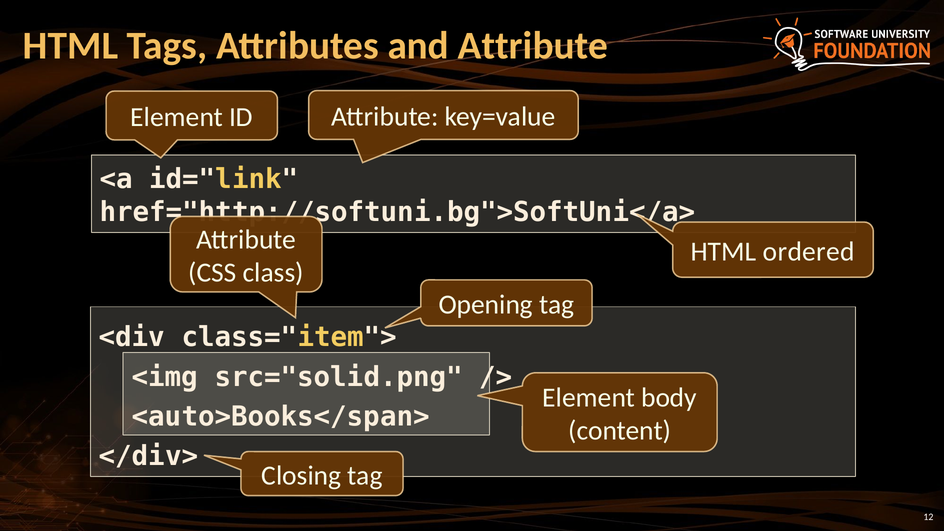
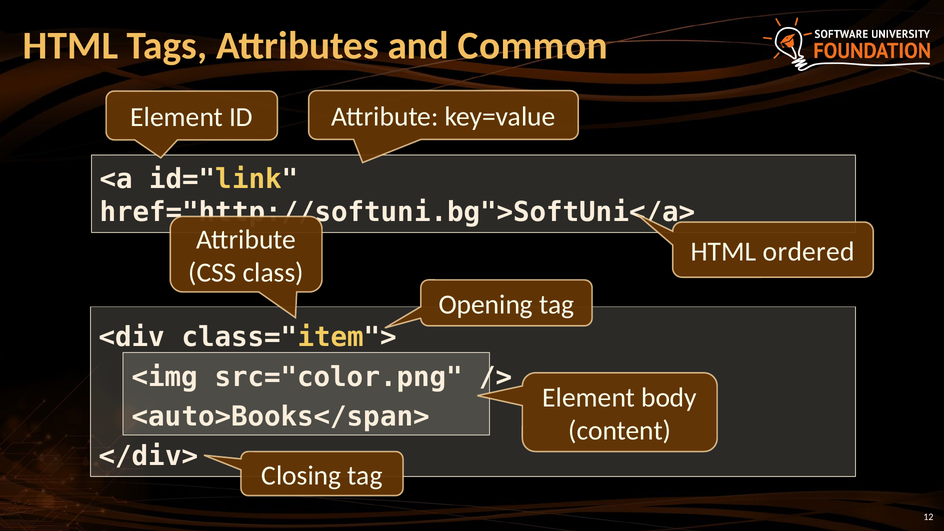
and Attribute: Attribute -> Common
src="solid.png: src="solid.png -> src="color.png
